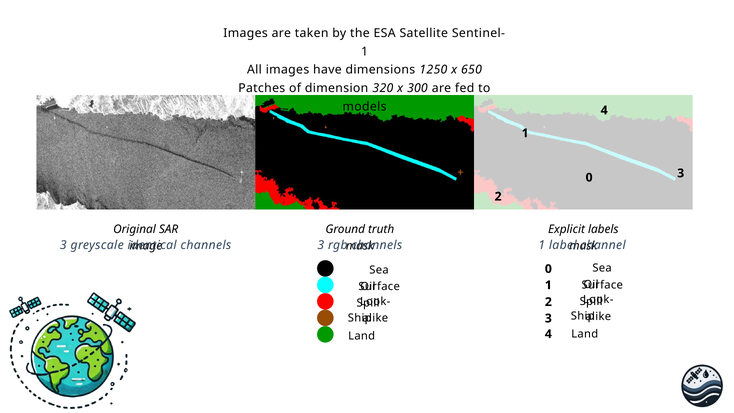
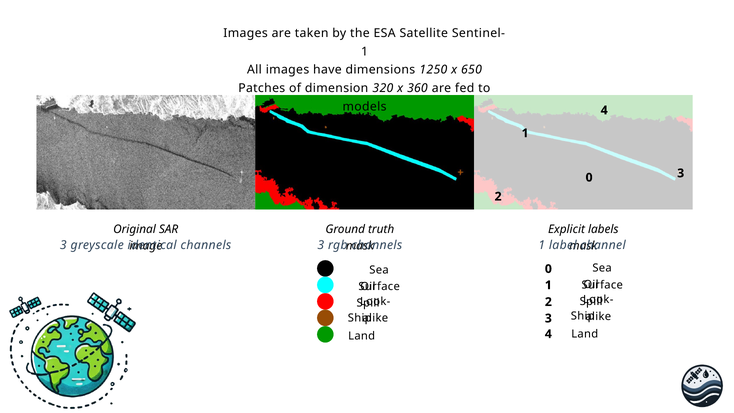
300: 300 -> 360
